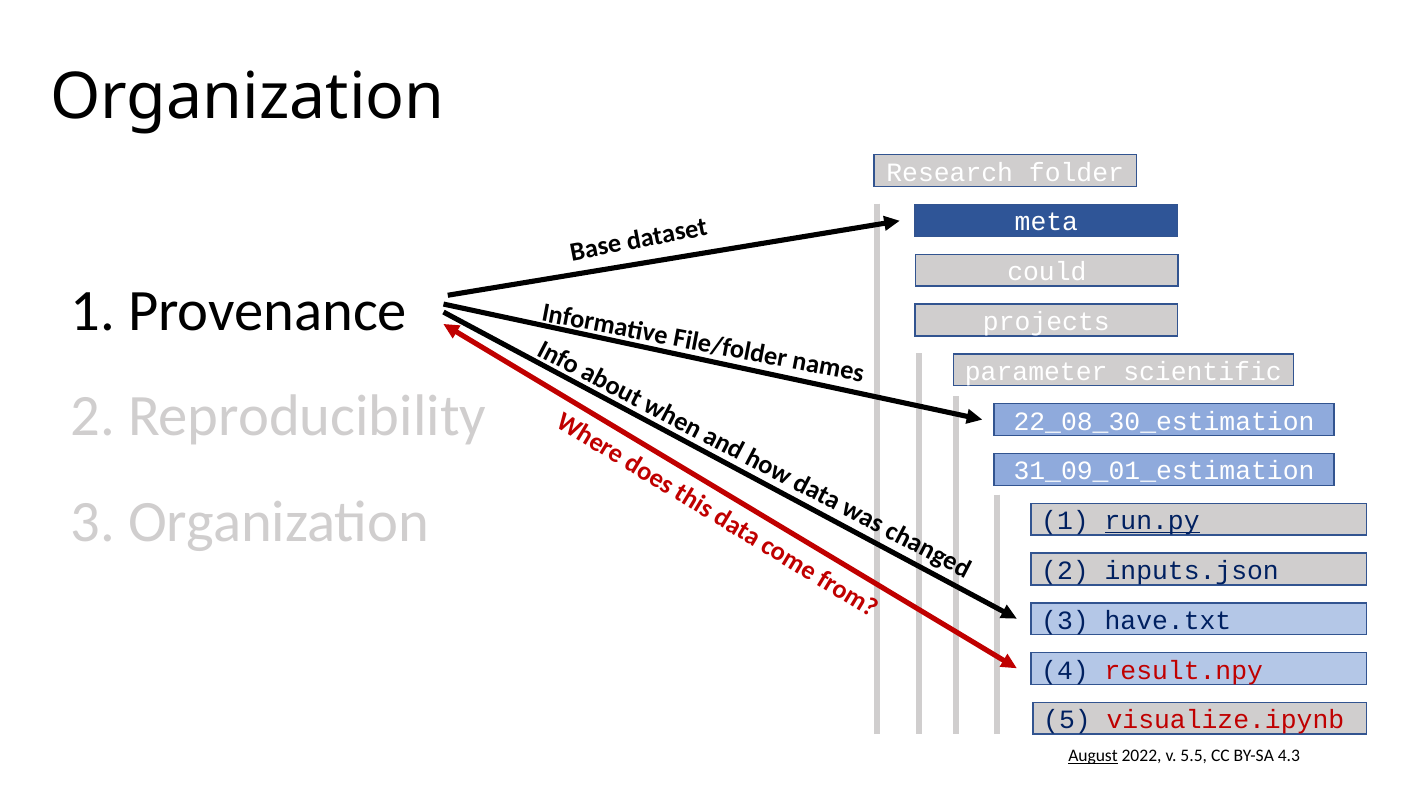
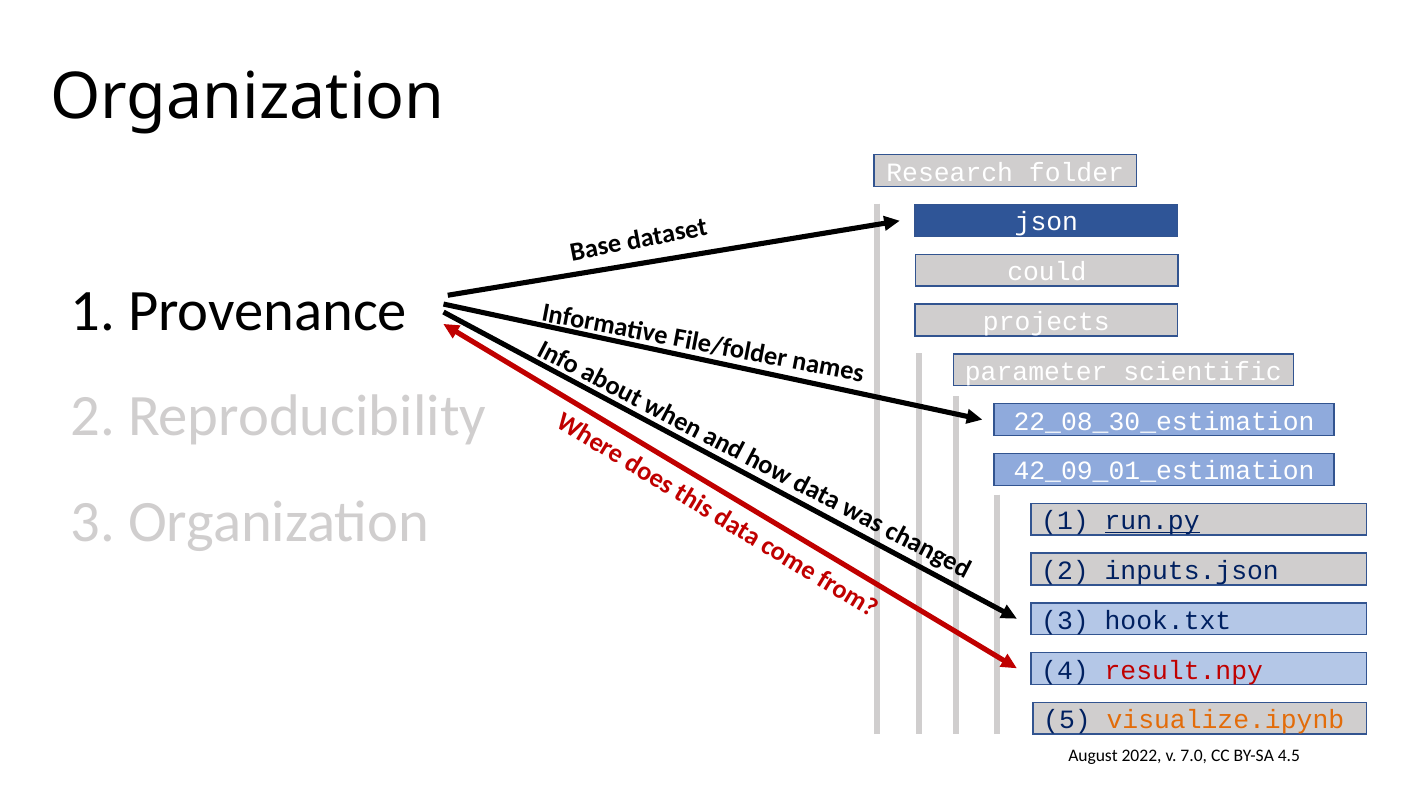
meta: meta -> json
31_09_01_estimation: 31_09_01_estimation -> 42_09_01_estimation
have.txt: have.txt -> hook.txt
visualize.ipynb colour: red -> orange
August underline: present -> none
5.5: 5.5 -> 7.0
4.3: 4.3 -> 4.5
